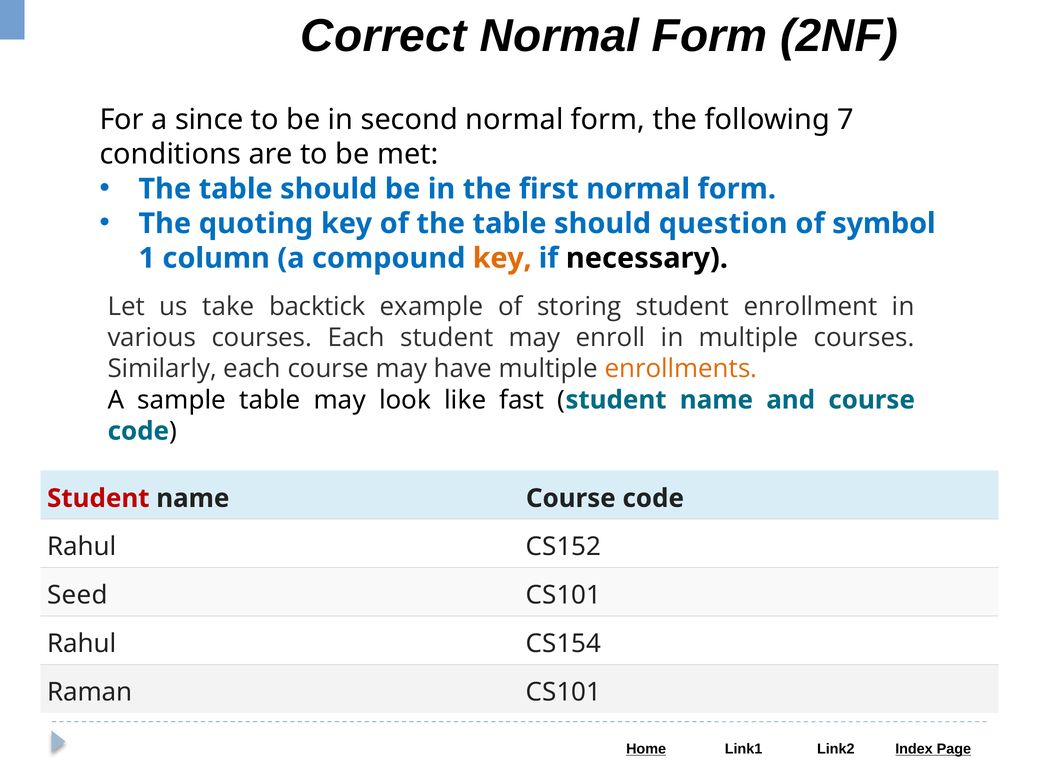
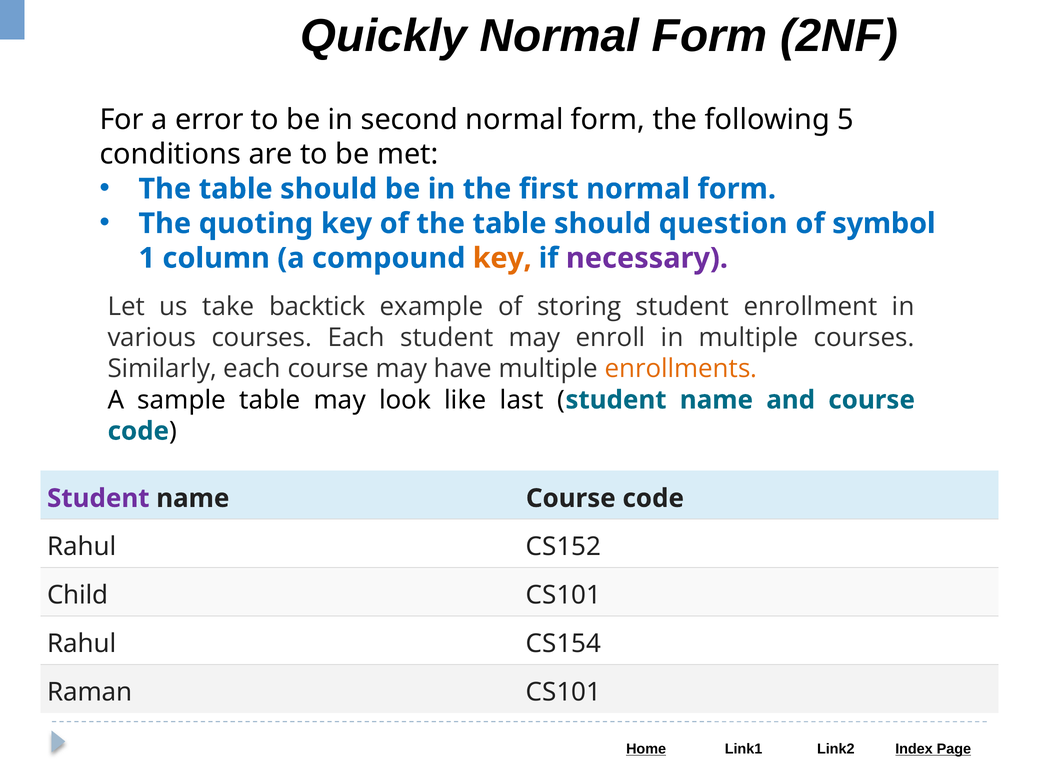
Correct: Correct -> Quickly
since: since -> error
7: 7 -> 5
necessary colour: black -> purple
fast: fast -> last
Student at (98, 498) colour: red -> purple
Seed: Seed -> Child
